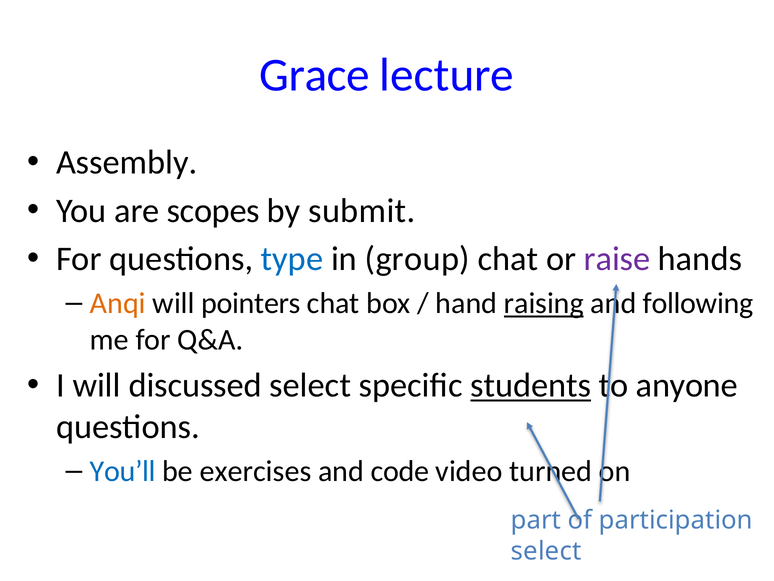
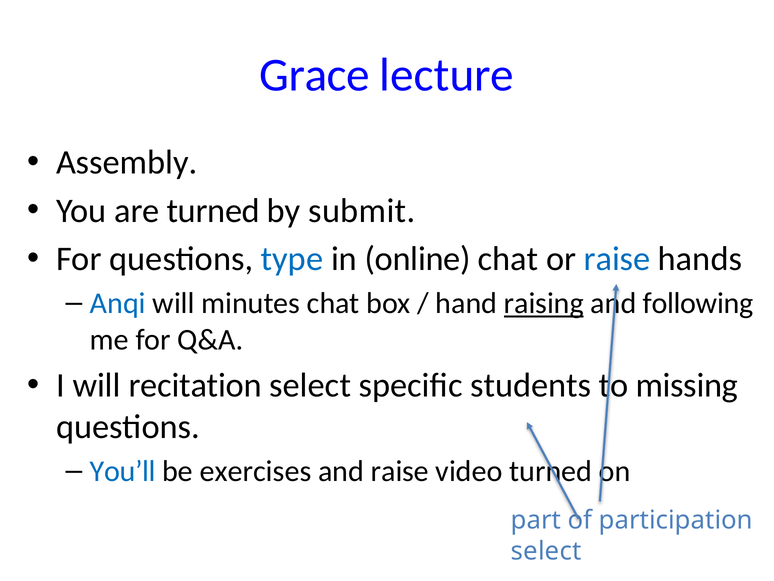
are scopes: scopes -> turned
group: group -> online
raise at (617, 259) colour: purple -> blue
Anqi colour: orange -> blue
pointers: pointers -> minutes
discussed: discussed -> recitation
students underline: present -> none
anyone: anyone -> missing
and code: code -> raise
